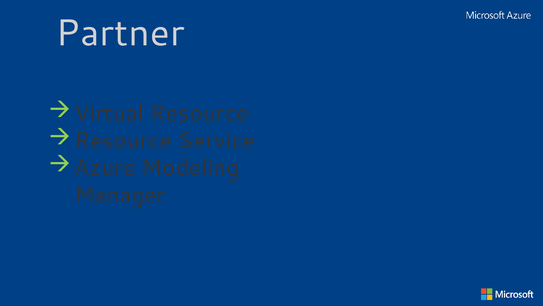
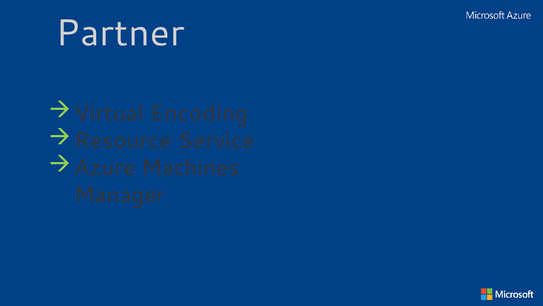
Virtual Resource: Resource -> Encoding
Modeling: Modeling -> Machines
